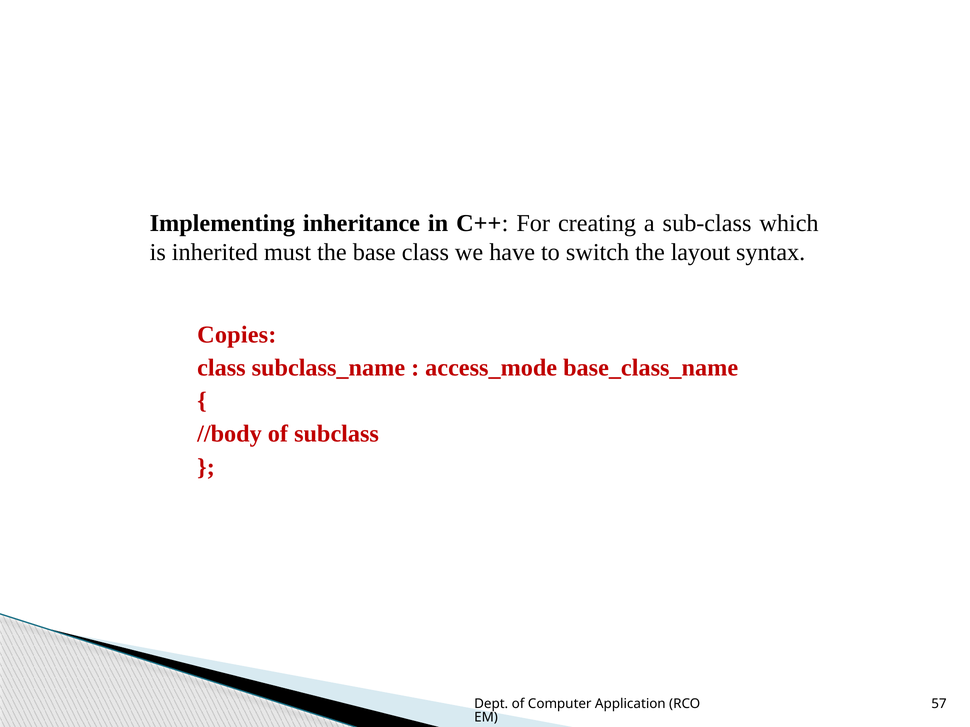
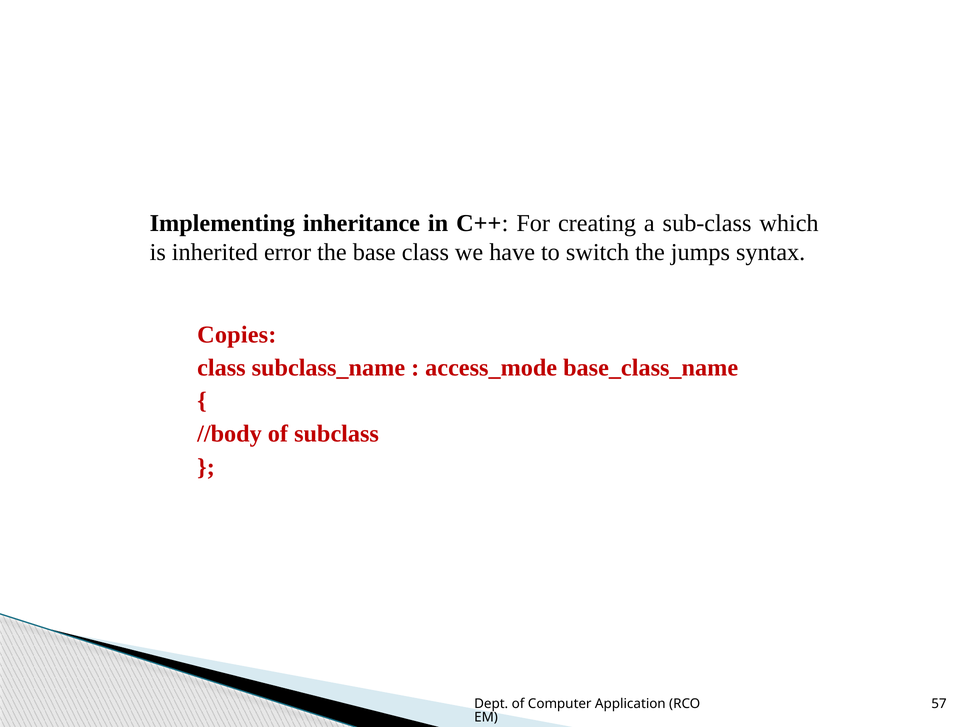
must: must -> error
layout: layout -> jumps
